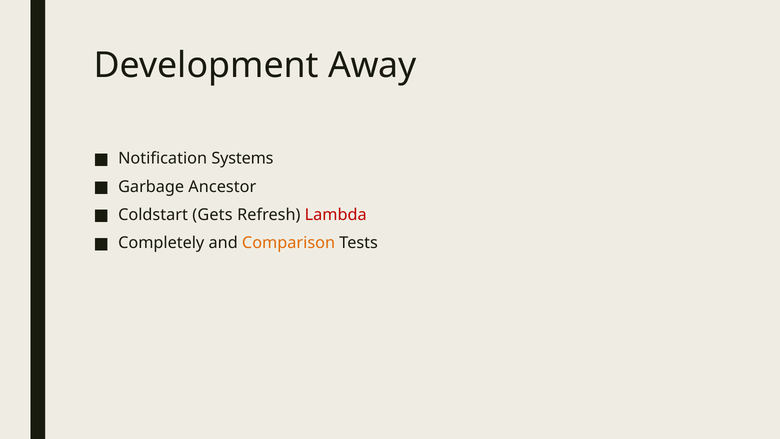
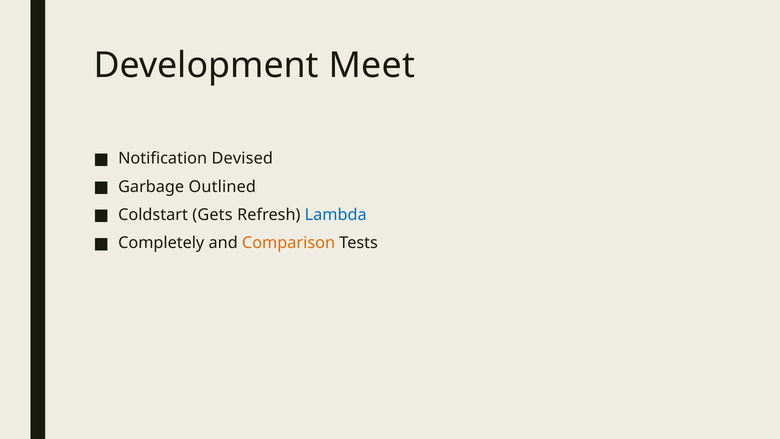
Away: Away -> Meet
Systems: Systems -> Devised
Ancestor: Ancestor -> Outlined
Lambda colour: red -> blue
